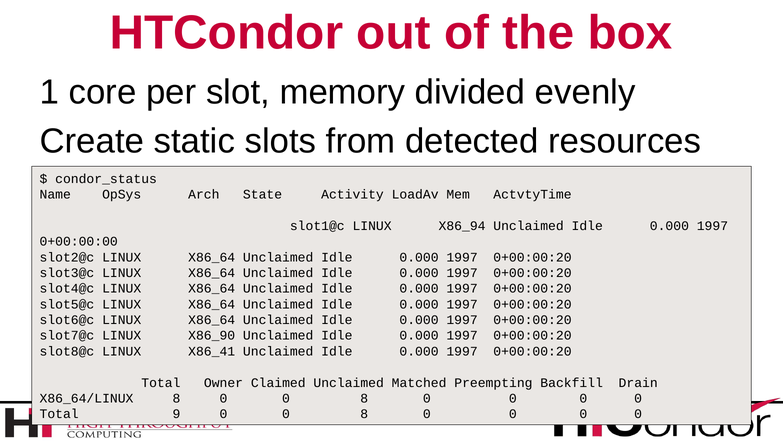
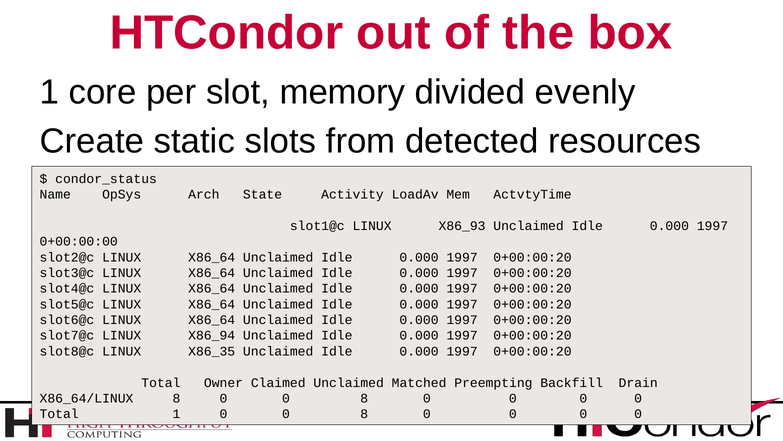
X86_94: X86_94 -> X86_93
X86_90: X86_90 -> X86_94
X86_41: X86_41 -> X86_35
Total 9: 9 -> 1
